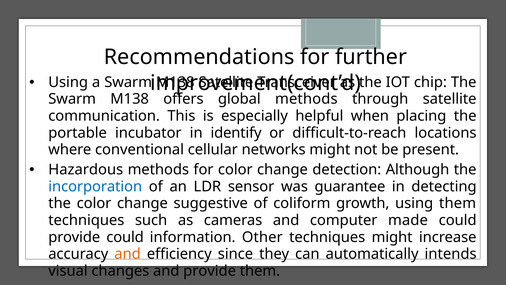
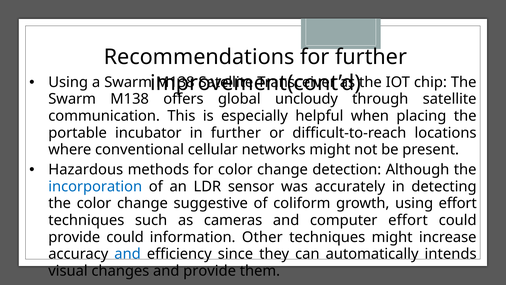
global methods: methods -> uncloudy
in identify: identify -> further
guarantee: guarantee -> accurately
using them: them -> effort
computer made: made -> effort
and at (128, 254) colour: orange -> blue
